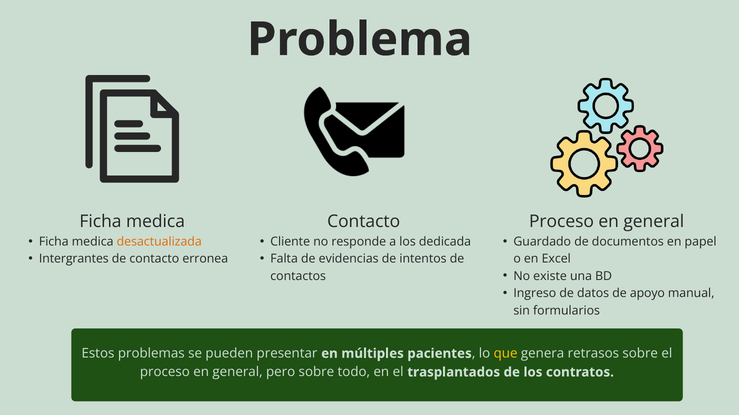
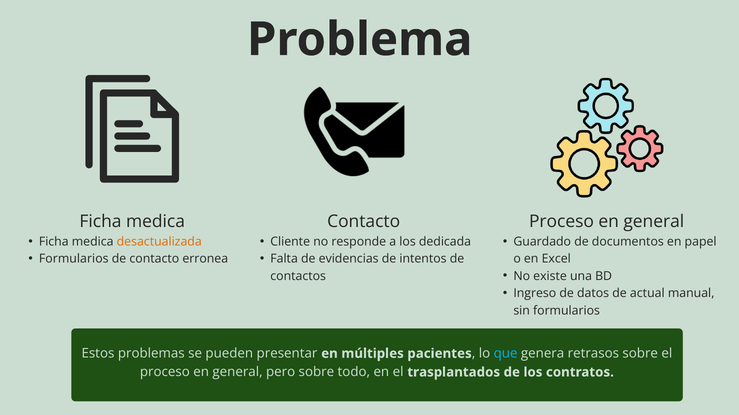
Intergrantes at (74, 259): Intergrantes -> Formularios
apoyo: apoyo -> actual
que colour: yellow -> light blue
